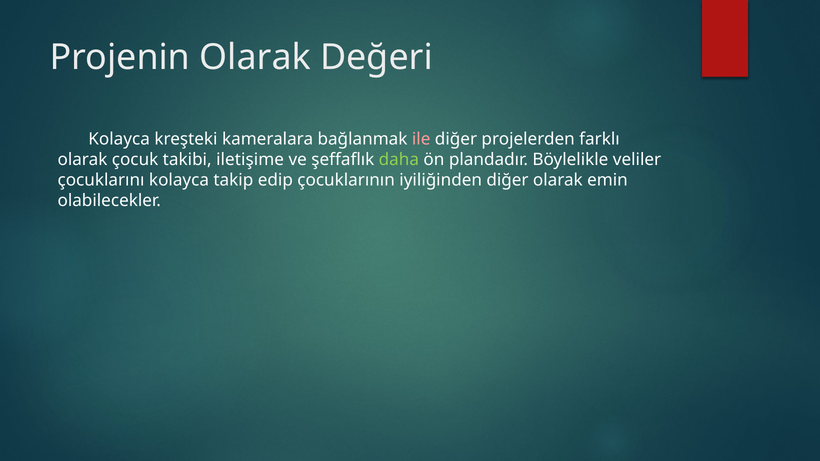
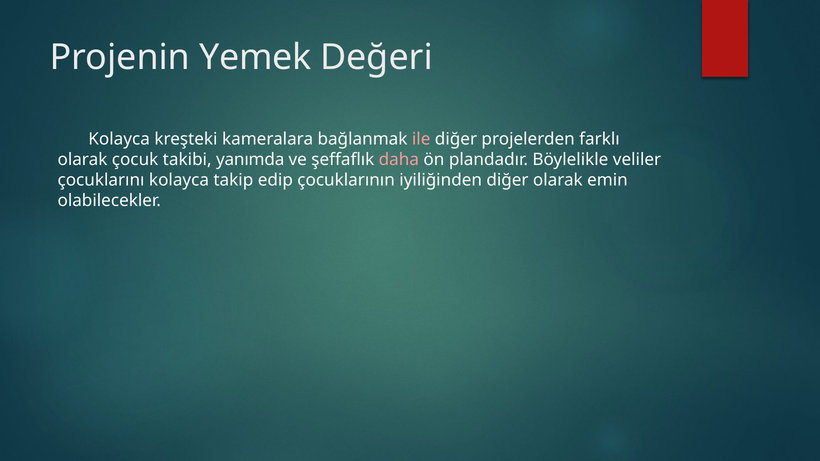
Projenin Olarak: Olarak -> Yemek
iletişime: iletişime -> yanımda
daha colour: light green -> pink
